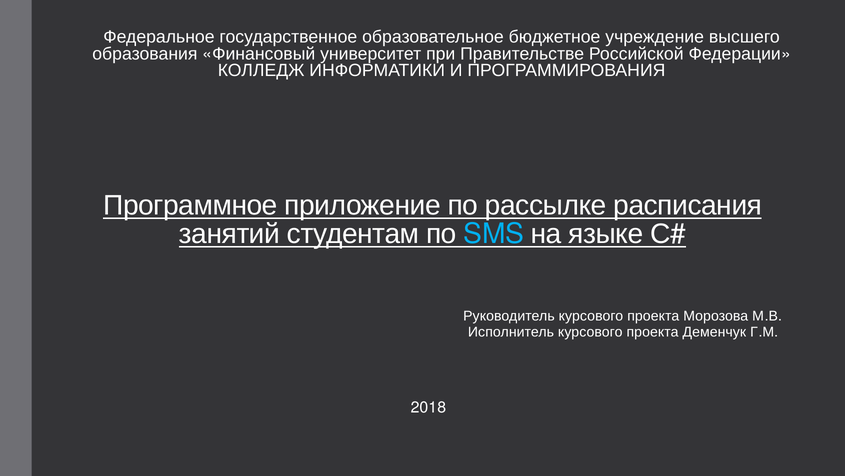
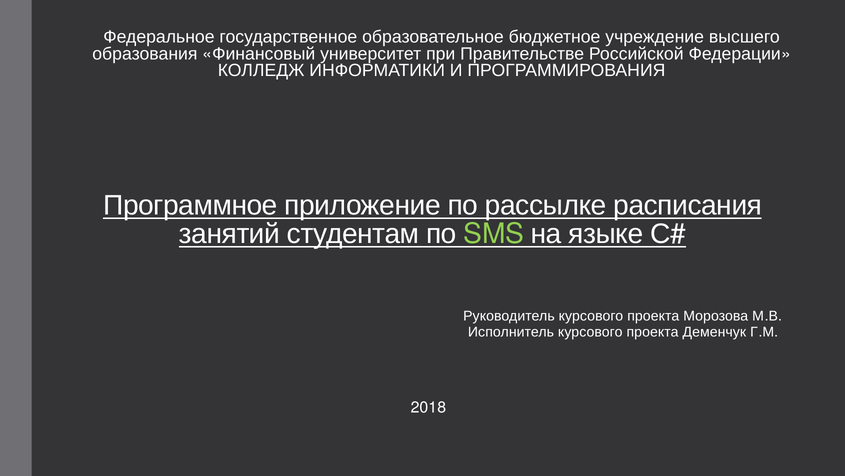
SMS colour: light blue -> light green
